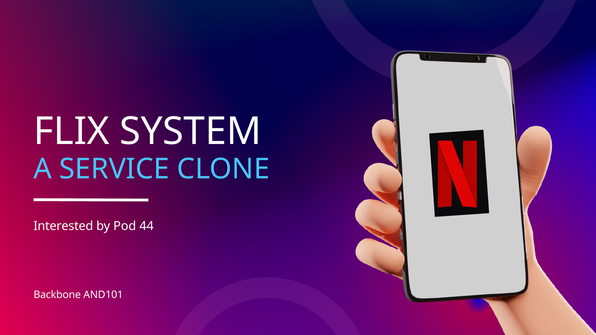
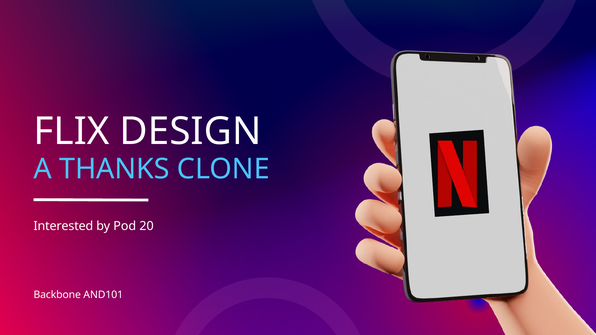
SYSTEM: SYSTEM -> DESIGN
SERVICE: SERVICE -> THANKS
44: 44 -> 20
